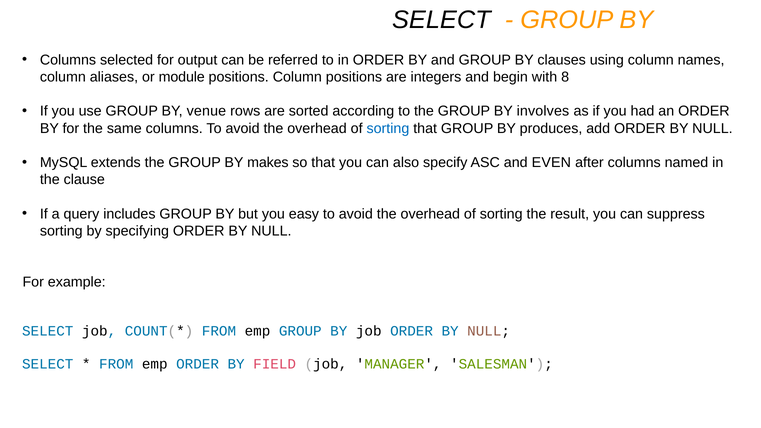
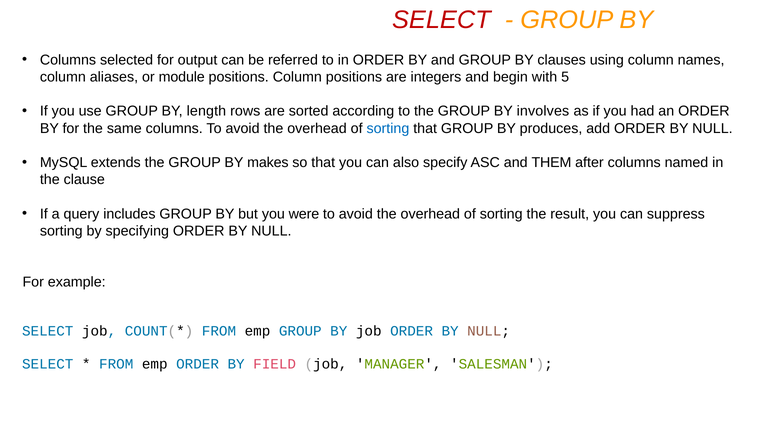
SELECT at (441, 20) colour: black -> red
8: 8 -> 5
venue: venue -> length
EVEN: EVEN -> THEM
easy: easy -> were
